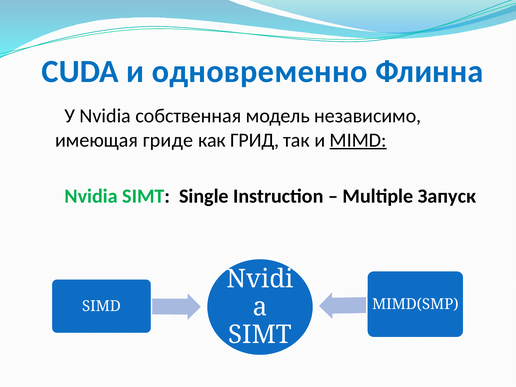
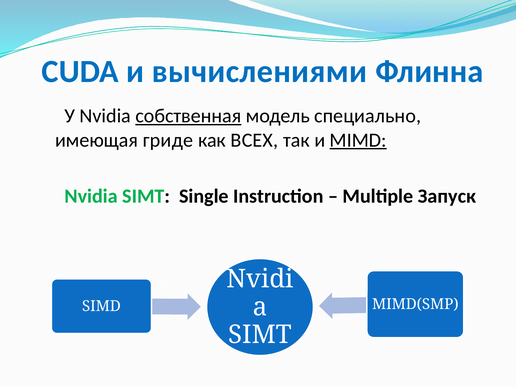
одновременно: одновременно -> вычислениями
собственная underline: none -> present
независимо: независимо -> специально
ГРИД: ГРИД -> ВСЕХ
